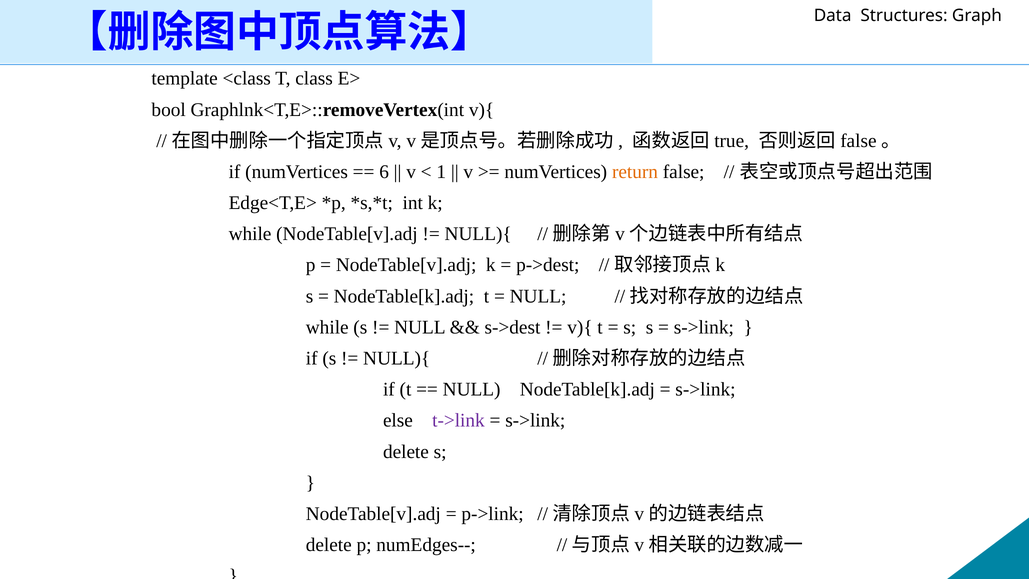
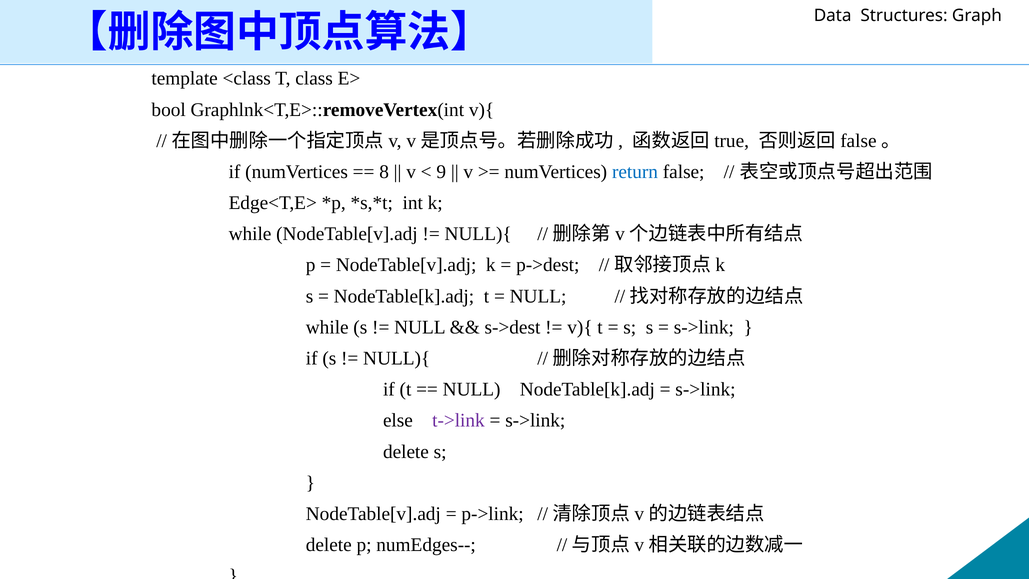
6: 6 -> 8
1: 1 -> 9
return colour: orange -> blue
